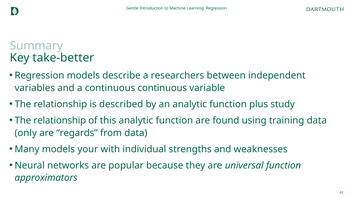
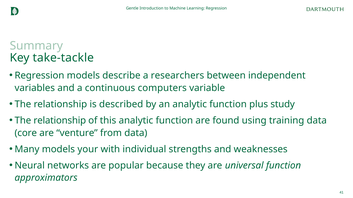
take-better: take-better -> take-tackle
continuous continuous: continuous -> computers
only: only -> core
regards: regards -> venture
